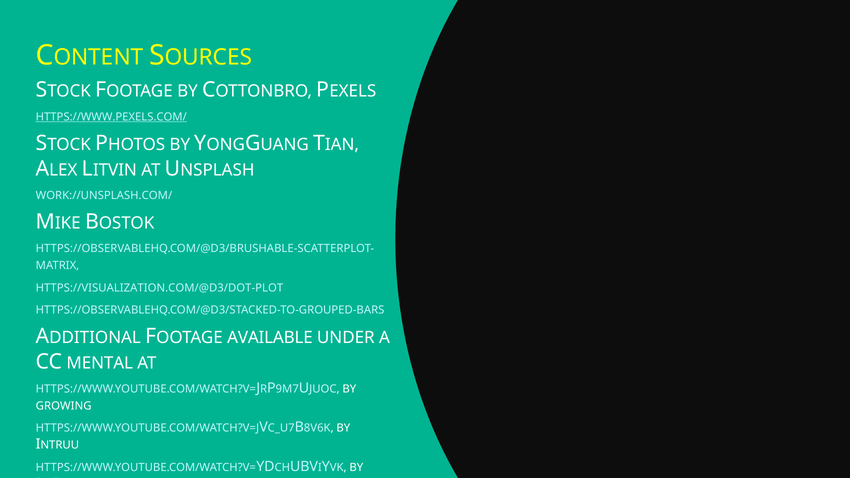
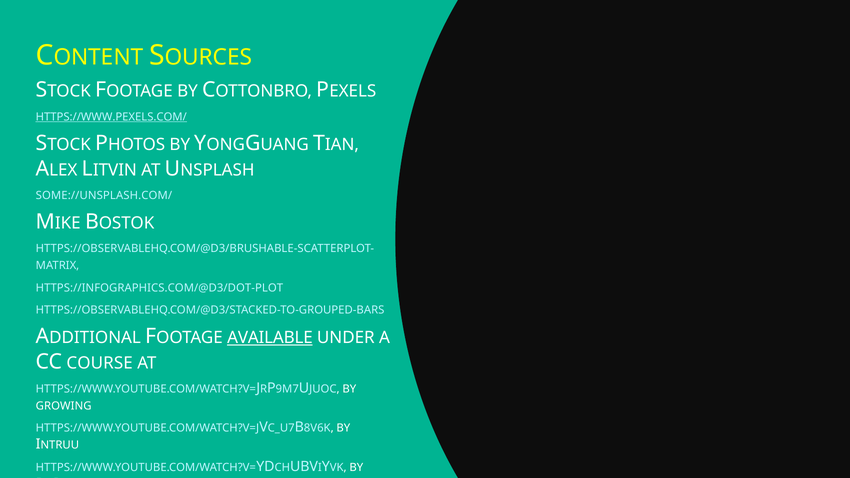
WORK://UNSPLASH.COM/: WORK://UNSPLASH.COM/ -> SOME://UNSPLASH.COM/
HTTPS://VISUALIZATION.COM/@D3/DOT-PLOT: HTTPS://VISUALIZATION.COM/@D3/DOT-PLOT -> HTTPS://INFOGRAPHICS.COM/@D3/DOT-PLOT
AVAILABLE underline: none -> present
MENTAL: MENTAL -> COURSE
